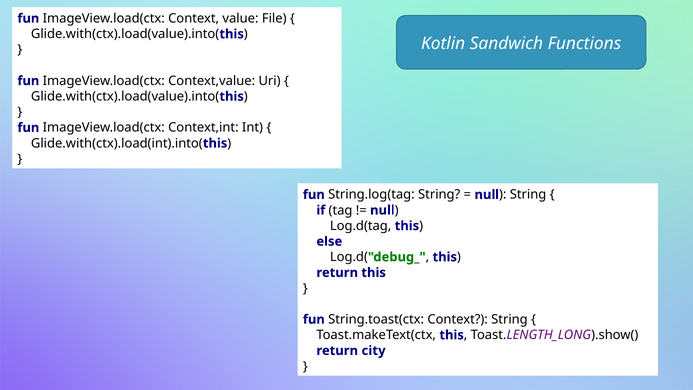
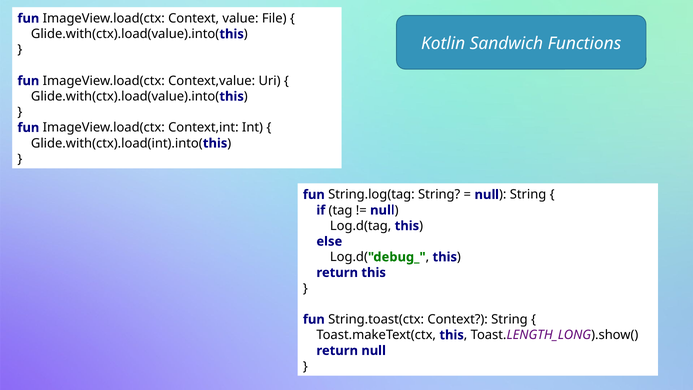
return city: city -> null
